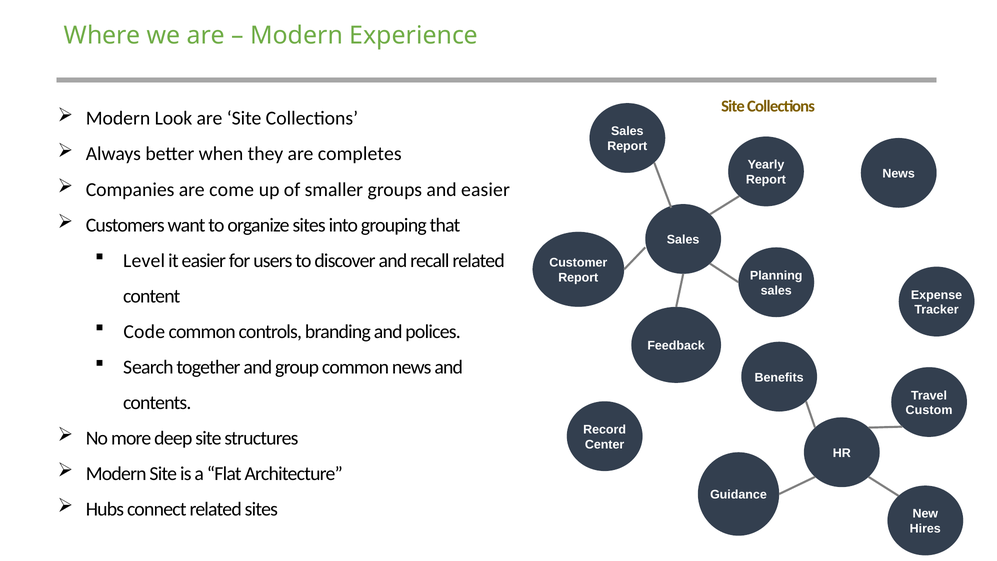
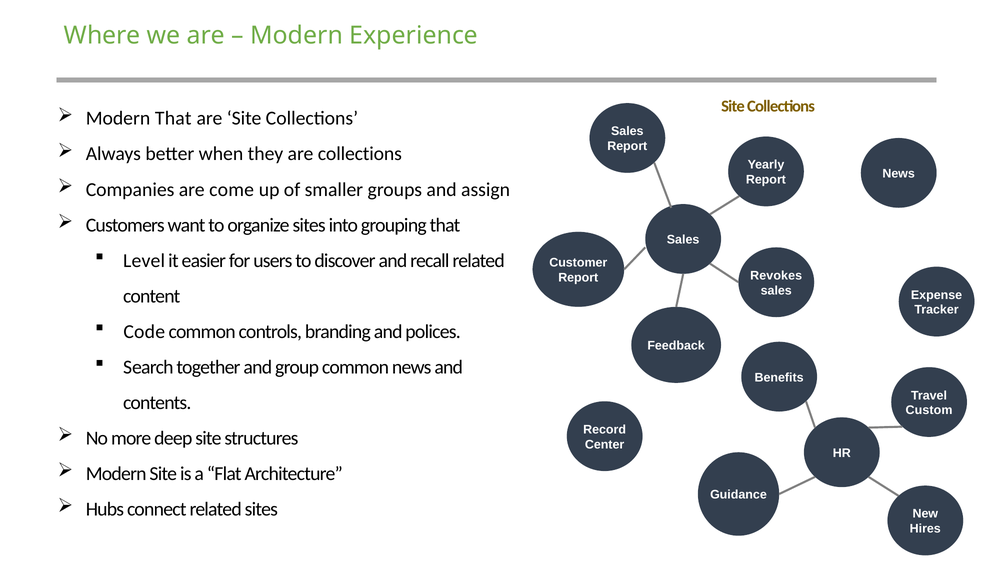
Modern Look: Look -> That
are completes: completes -> collections
and easier: easier -> assign
Planning: Planning -> Revokes
